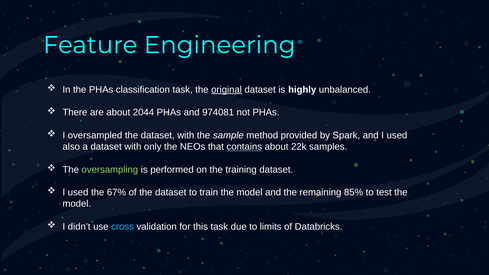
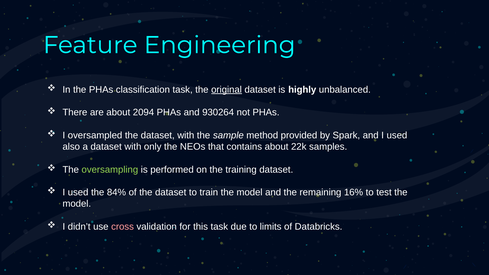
2044: 2044 -> 2094
974081: 974081 -> 930264
contains underline: present -> none
67%: 67% -> 84%
85%: 85% -> 16%
cross colour: light blue -> pink
